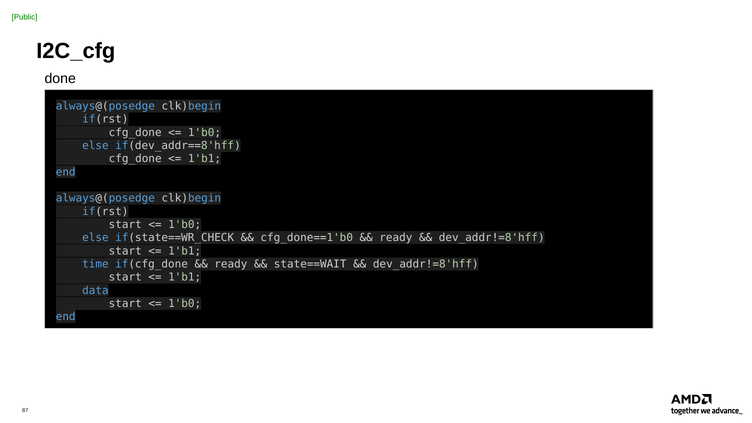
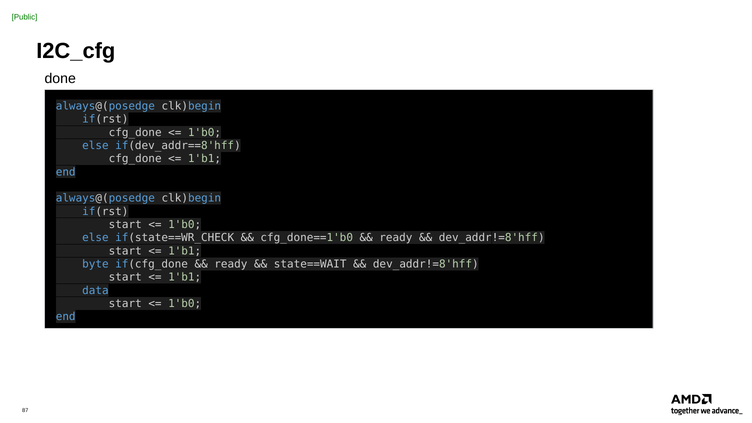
time: time -> byte
